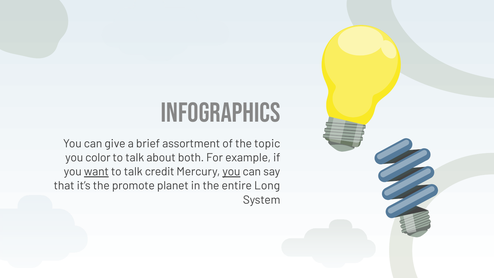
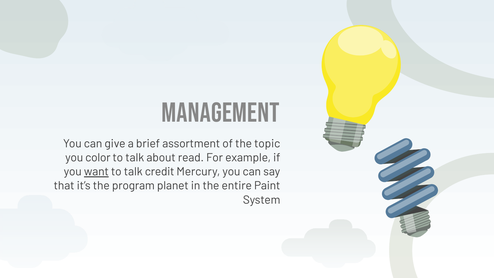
INFOGRAPHICS: INFOGRAPHICS -> MANAGEMENT
both: both -> read
you at (231, 172) underline: present -> none
promote: promote -> program
Long: Long -> Paint
